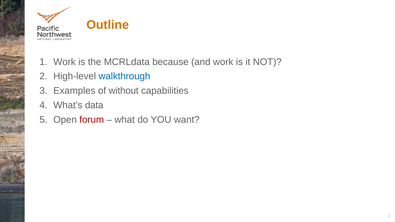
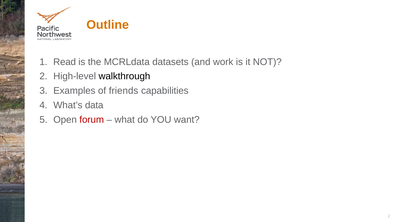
Work at (65, 62): Work -> Read
because: because -> datasets
walkthrough colour: blue -> black
without: without -> friends
